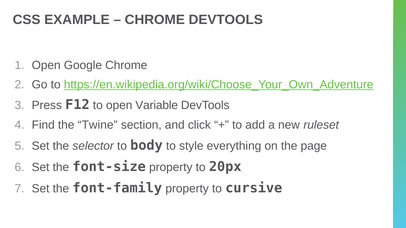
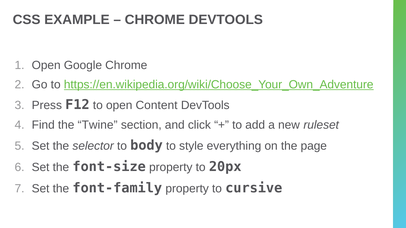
Variable: Variable -> Content
